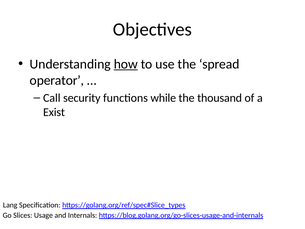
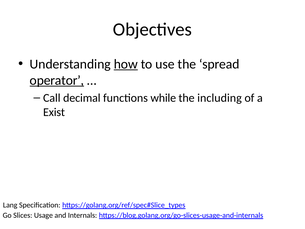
operator underline: none -> present
security: security -> decimal
thousand: thousand -> including
